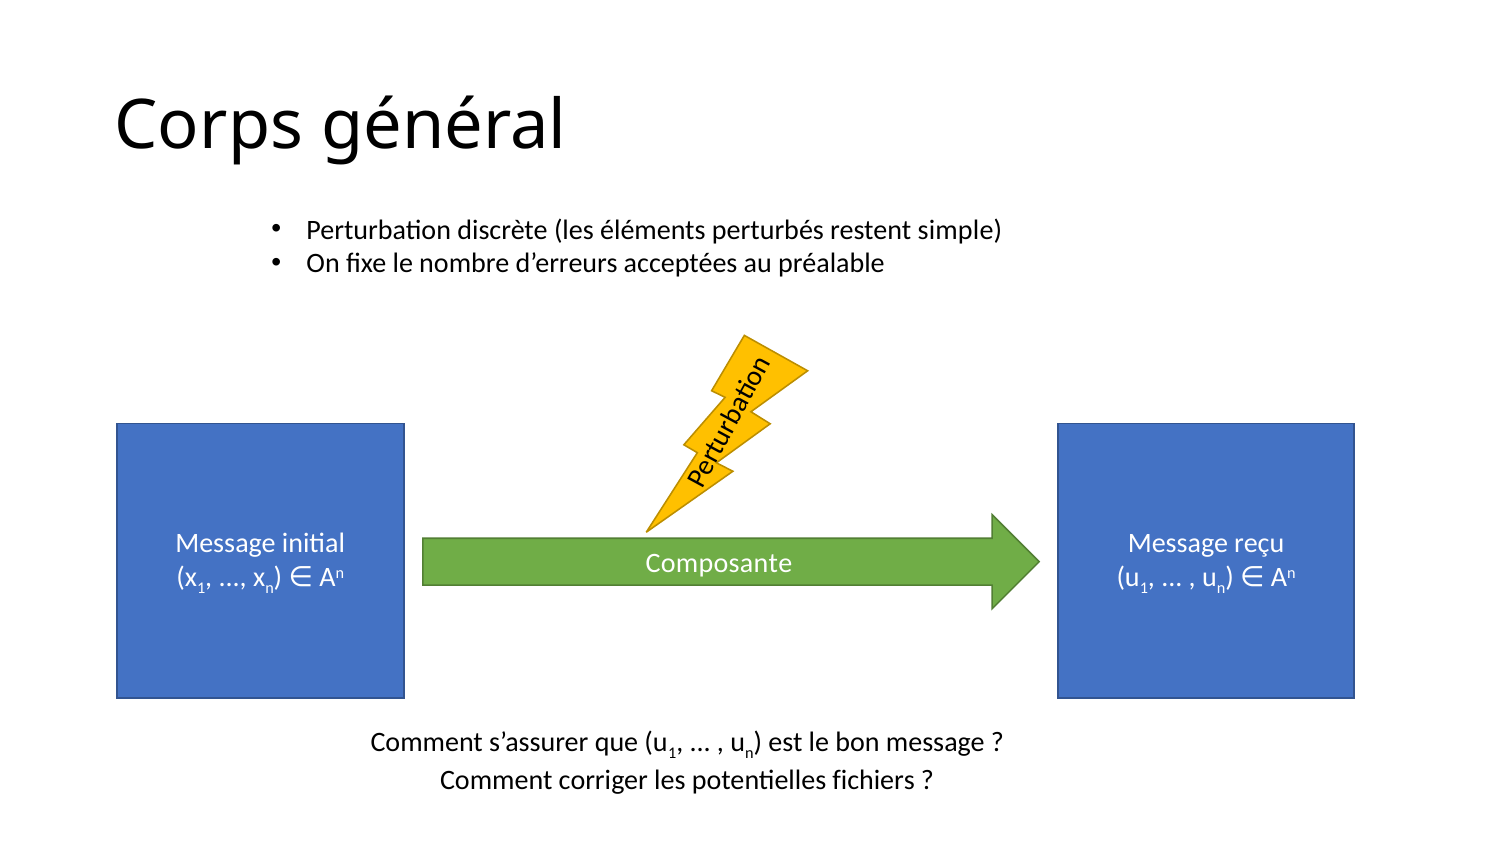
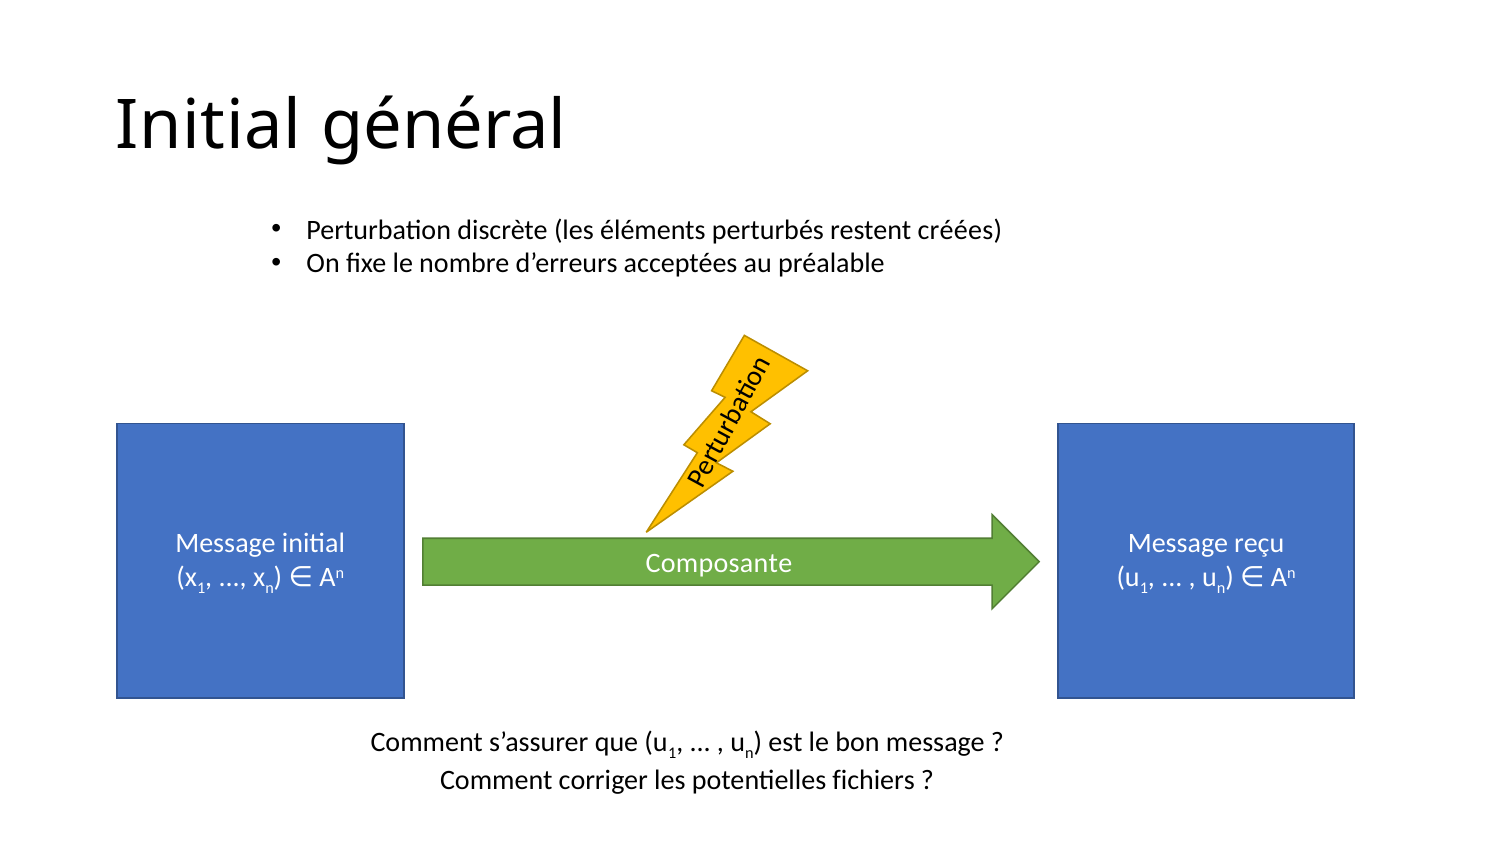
Corps at (209, 126): Corps -> Initial
simple: simple -> créées
